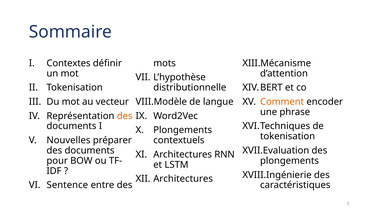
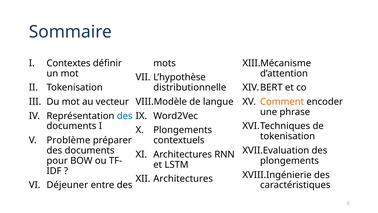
des at (125, 116) colour: orange -> blue
Nouvelles: Nouvelles -> Problème
Sentence: Sentence -> Déjeuner
